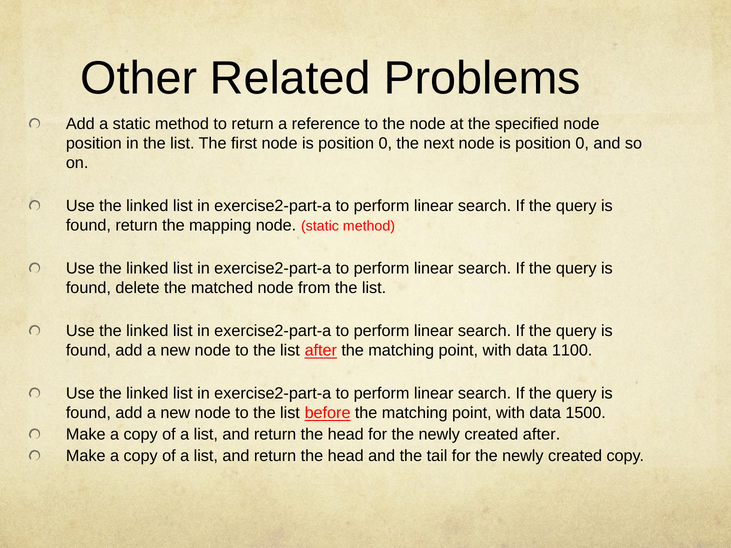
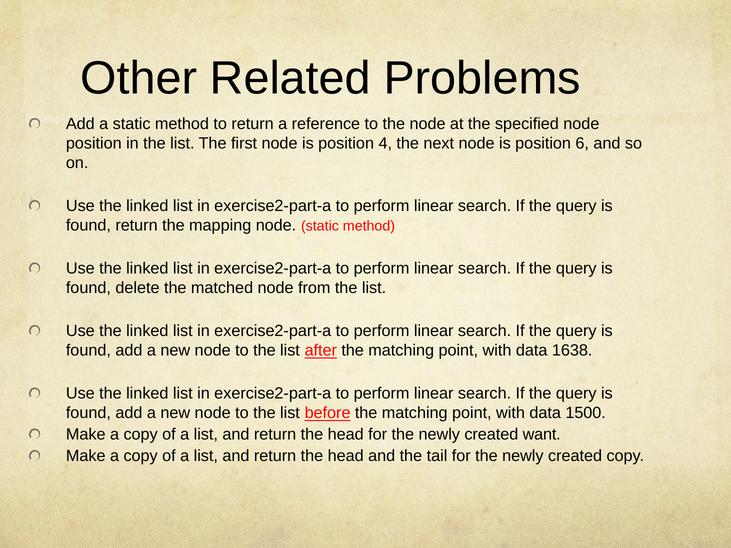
0 at (385, 144): 0 -> 4
0 at (582, 144): 0 -> 6
1100: 1100 -> 1638
created after: after -> want
